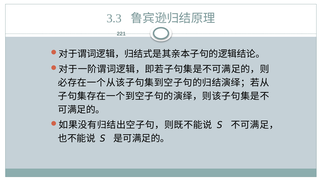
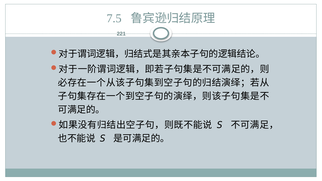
3.3: 3.3 -> 7.5
